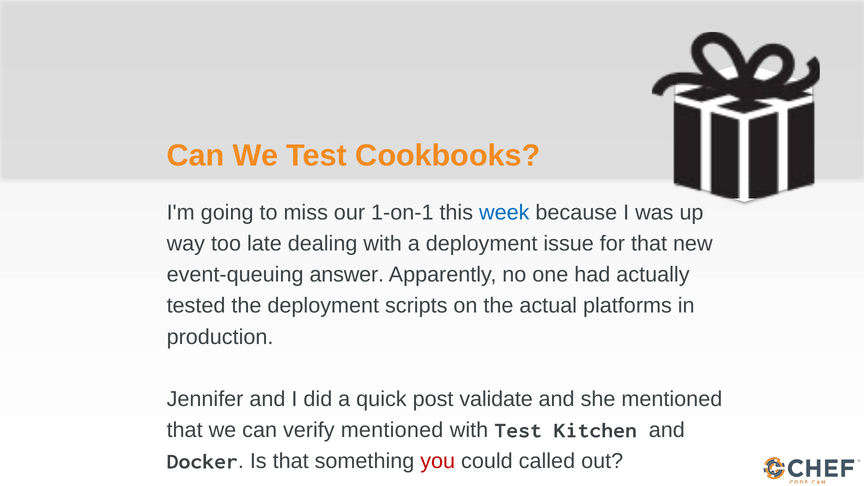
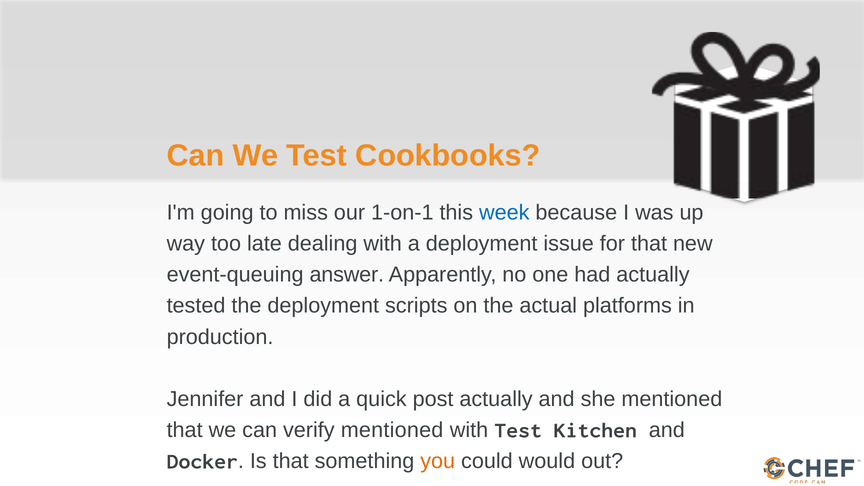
post validate: validate -> actually
you colour: red -> orange
called: called -> would
